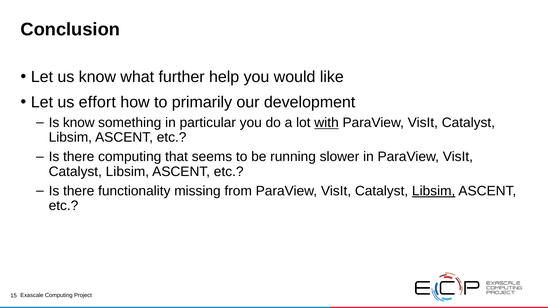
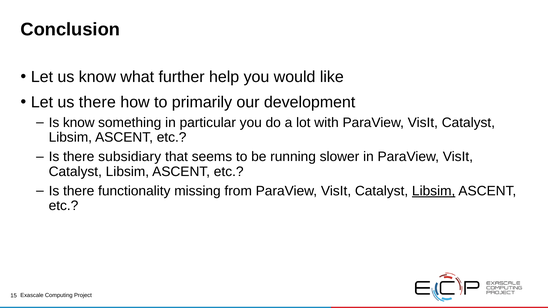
us effort: effort -> there
with underline: present -> none
there computing: computing -> subsidiary
